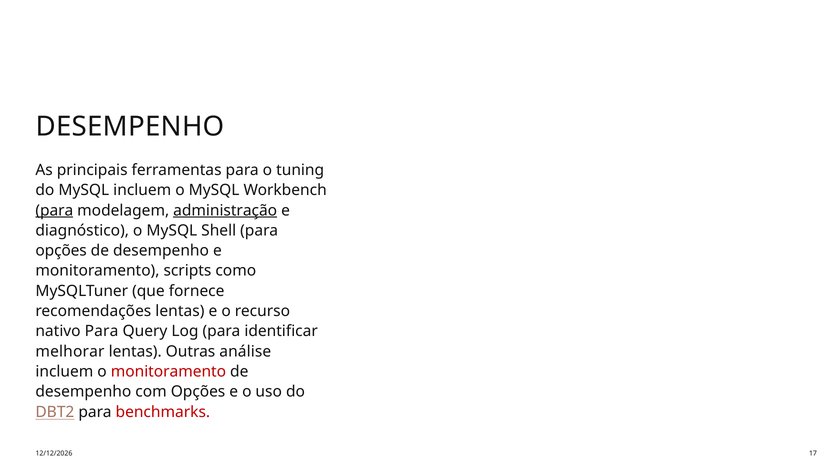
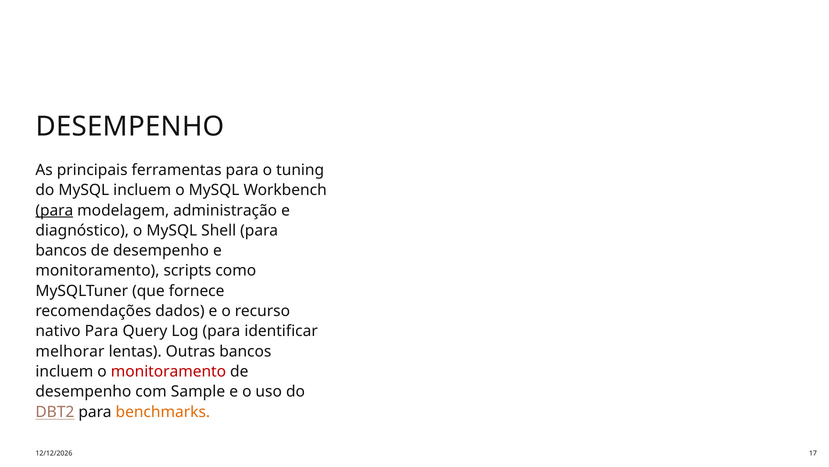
administração underline: present -> none
opções at (61, 250): opções -> bancos
recomendações lentas: lentas -> dados
Outras análise: análise -> bancos
com Opções: Opções -> Sample
benchmarks colour: red -> orange
